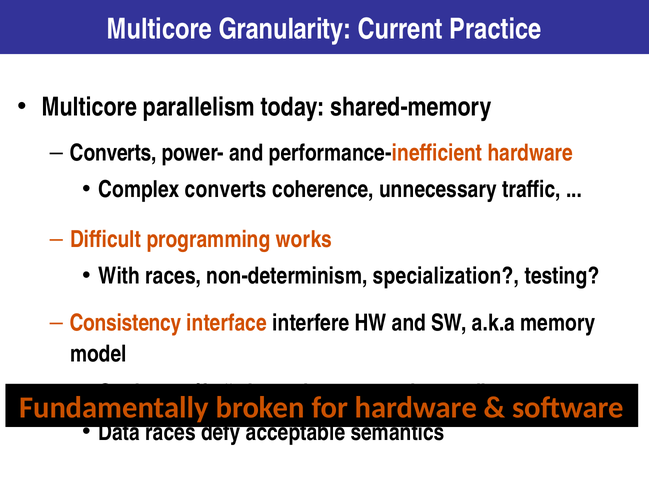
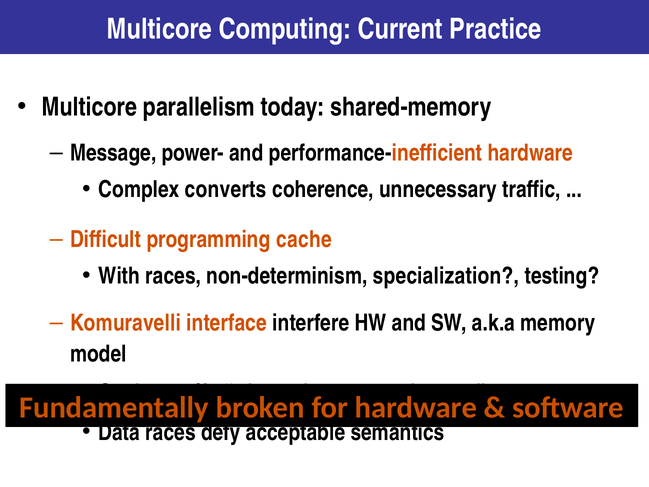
Granularity: Granularity -> Computing
Converts at (113, 153): Converts -> Message
works: works -> cache
Consistency: Consistency -> Komuravelli
